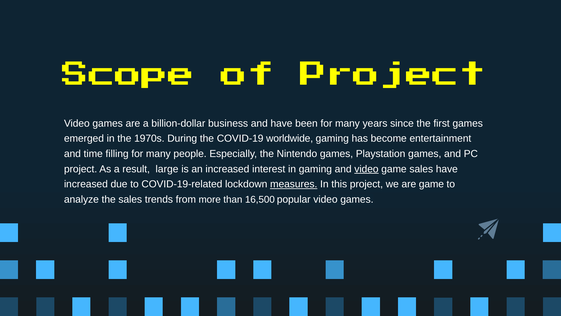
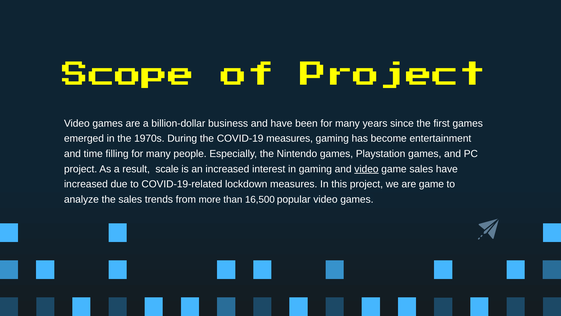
COVID-19 worldwide: worldwide -> measures
large: large -> scale
measures at (294, 184) underline: present -> none
